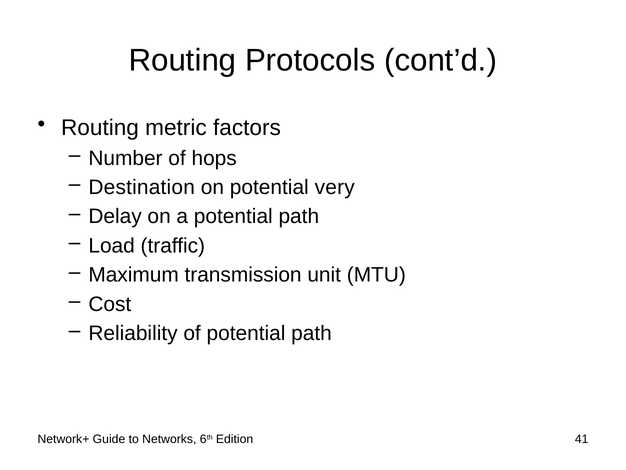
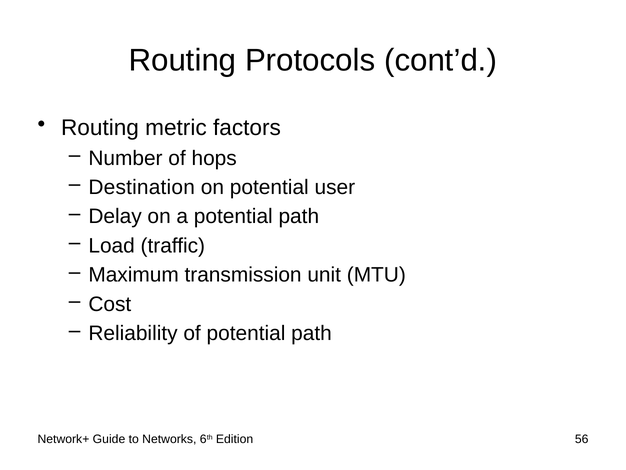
very: very -> user
41: 41 -> 56
